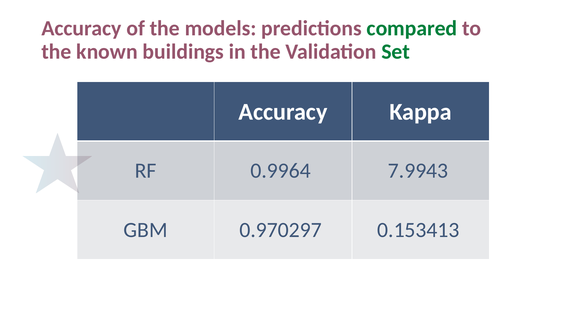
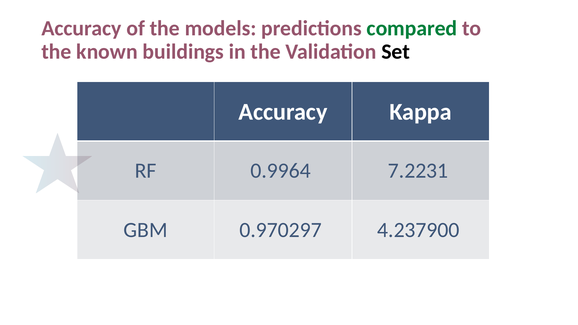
Set colour: green -> black
7.9943: 7.9943 -> 7.2231
0.153413: 0.153413 -> 4.237900
